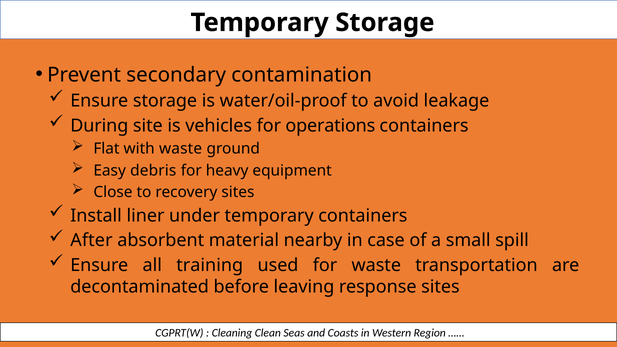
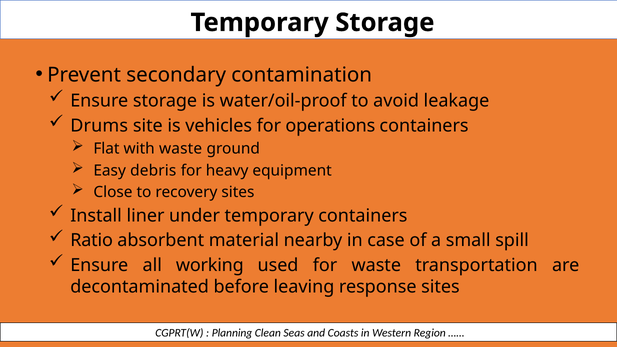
During: During -> Drums
After: After -> Ratio
training: training -> working
Cleaning: Cleaning -> Planning
